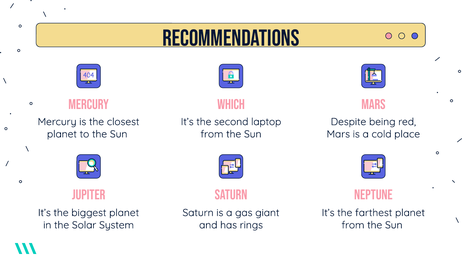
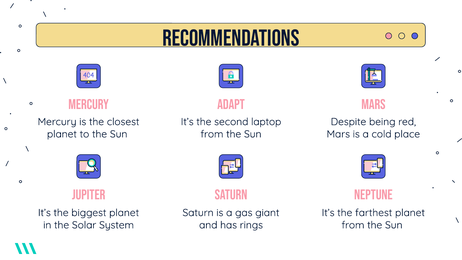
WHICH: WHICH -> ADAPT
